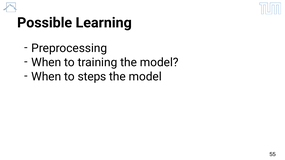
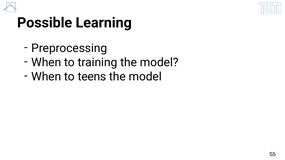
steps: steps -> teens
